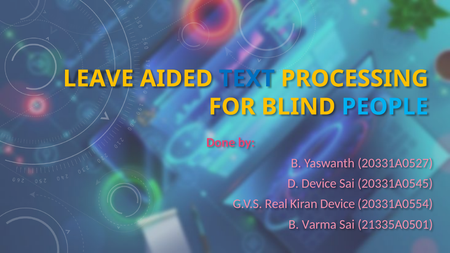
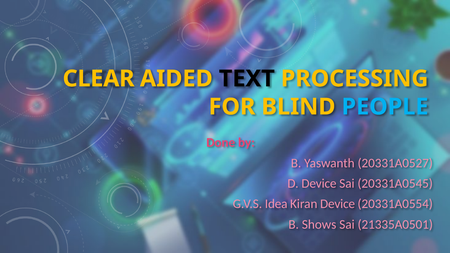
LEAVE: LEAVE -> CLEAR
TEXT colour: blue -> black
Real: Real -> Idea
Varma: Varma -> Shows
